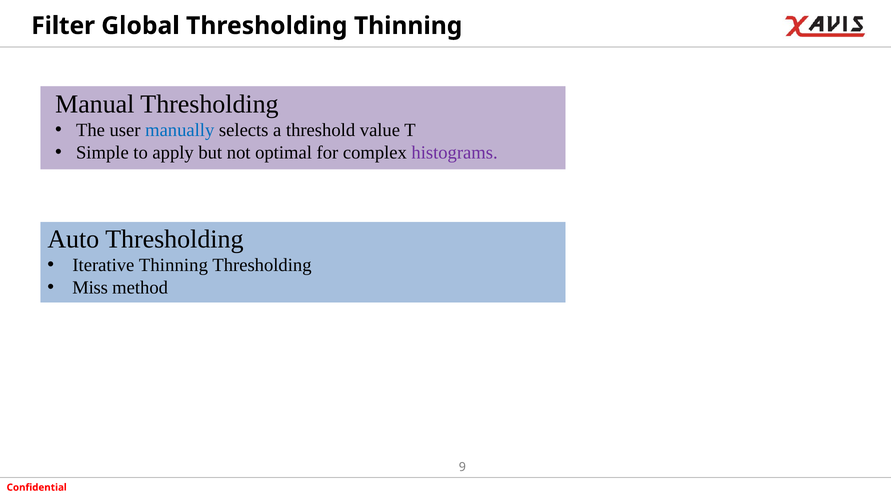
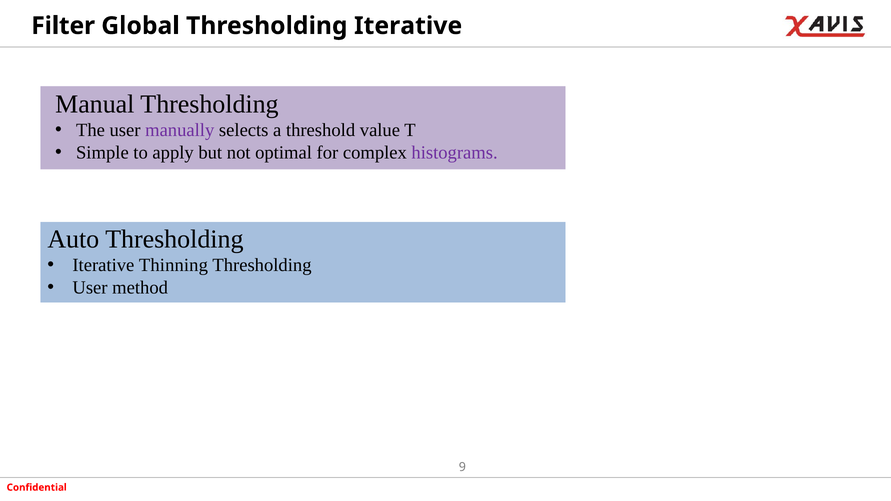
Thresholding Thinning: Thinning -> Iterative
manually colour: blue -> purple
Miss at (90, 288): Miss -> User
